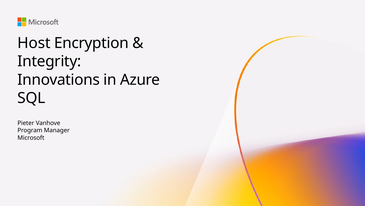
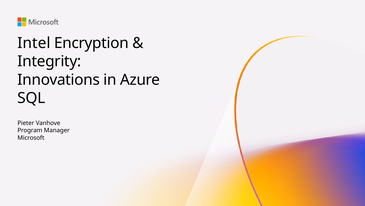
Host: Host -> Intel
